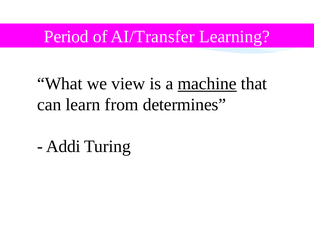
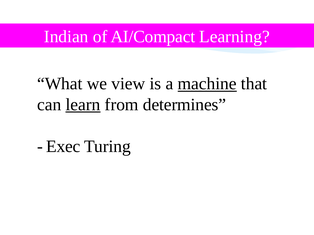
Period: Period -> Indian
AI/Transfer: AI/Transfer -> AI/Compact
learn underline: none -> present
Addi: Addi -> Exec
